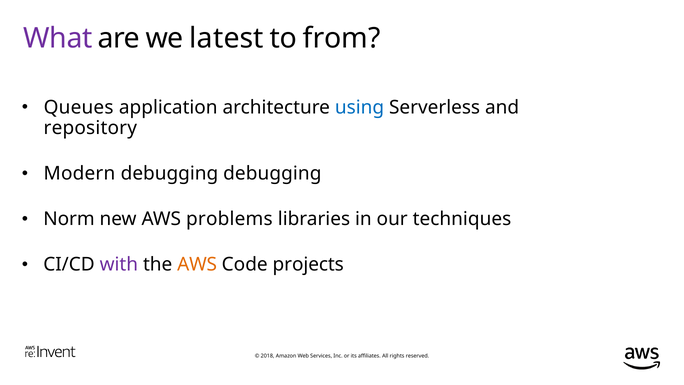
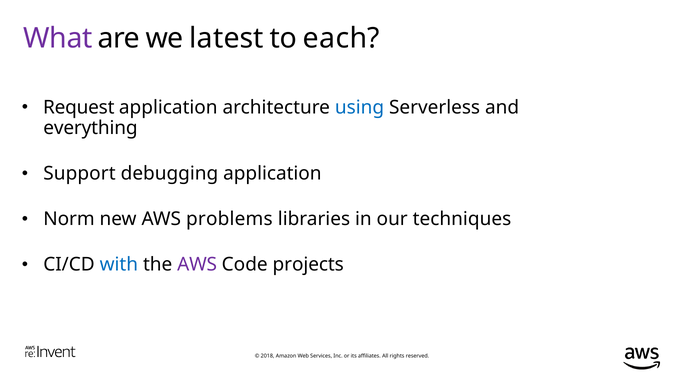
from: from -> each
Queues: Queues -> Request
repository: repository -> everything
Modern: Modern -> Support
debugging debugging: debugging -> application
with colour: purple -> blue
AWS at (197, 264) colour: orange -> purple
